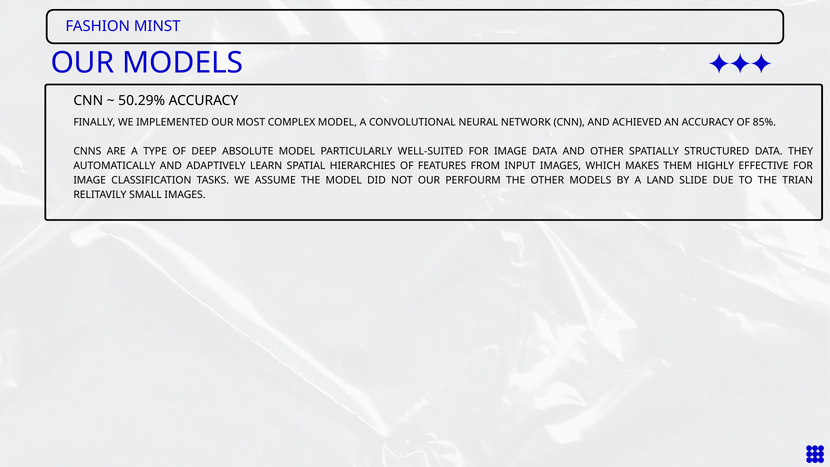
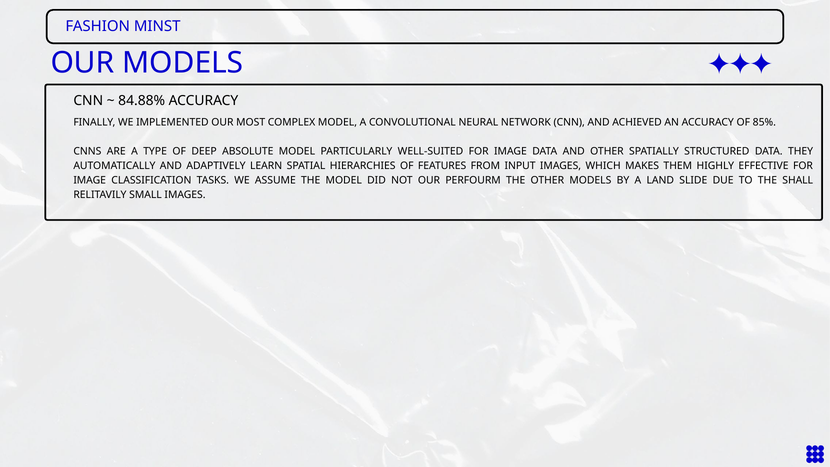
50.29%: 50.29% -> 84.88%
TRIAN: TRIAN -> SHALL
